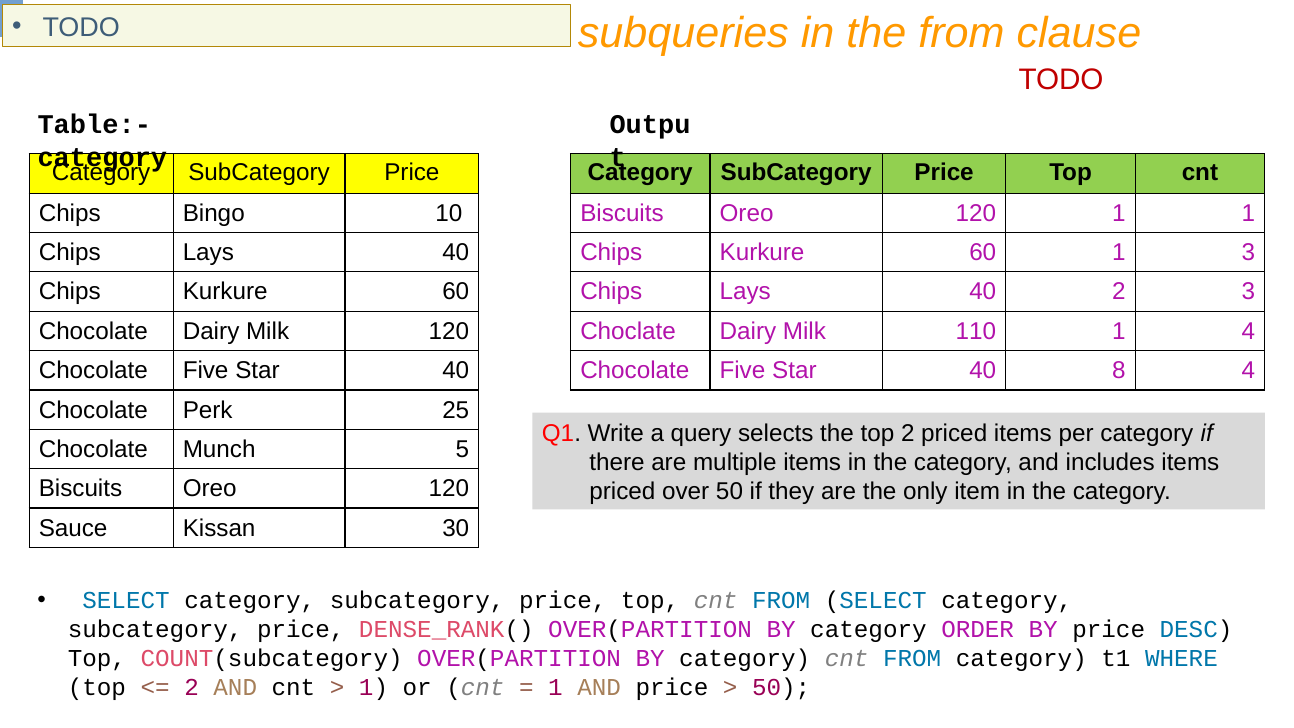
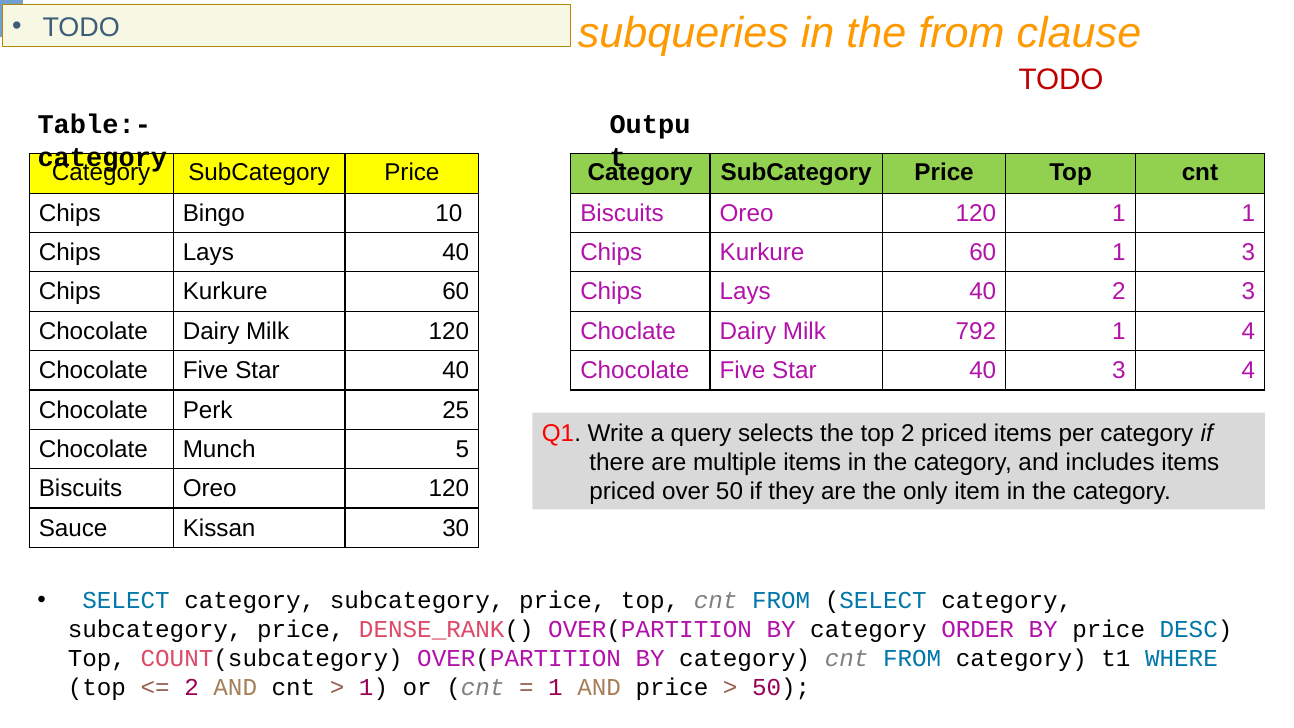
110: 110 -> 792
40 8: 8 -> 3
